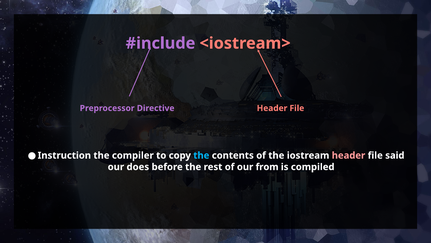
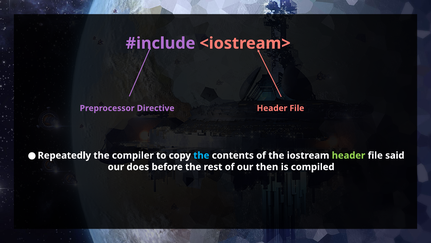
Instruction: Instruction -> Repeatedly
header at (349, 155) colour: pink -> light green
from: from -> then
